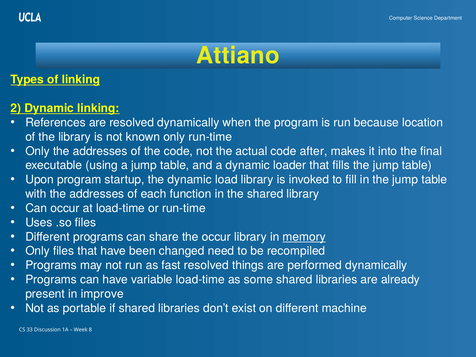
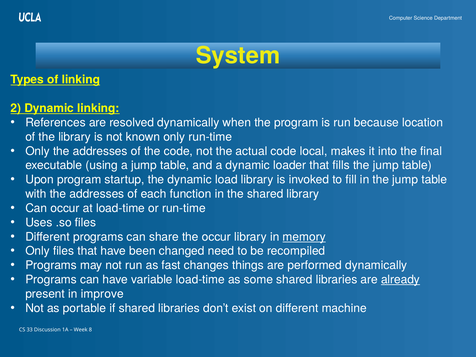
Attiano: Attiano -> System
after: after -> local
fast resolved: resolved -> changes
already underline: none -> present
